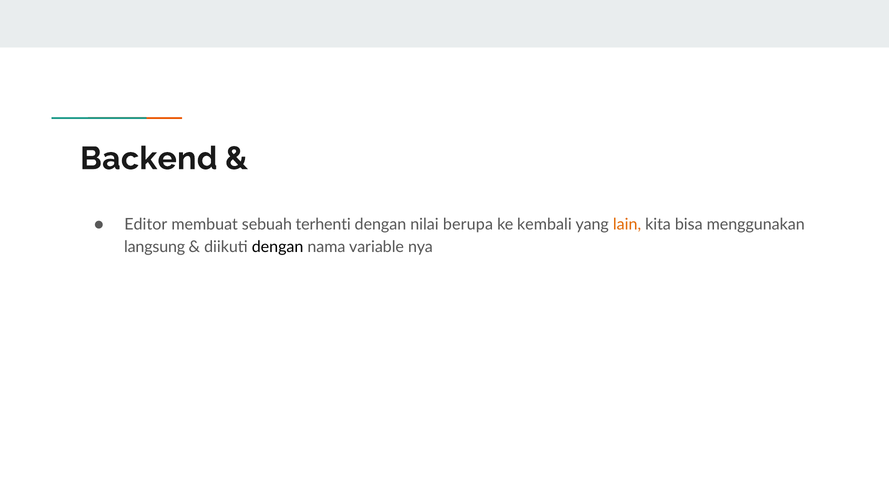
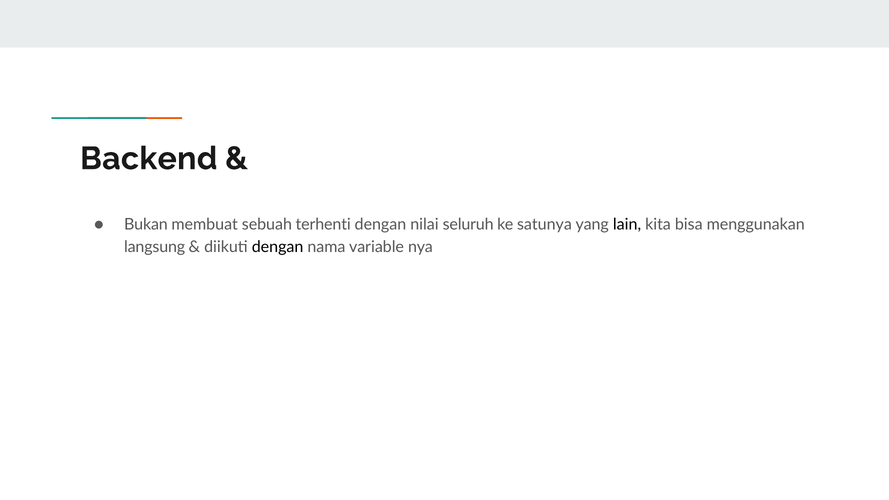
Editor: Editor -> Bukan
berupa: berupa -> seluruh
kembali: kembali -> satunya
lain colour: orange -> black
